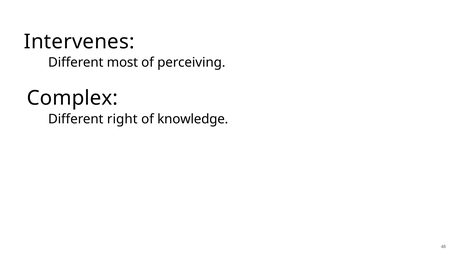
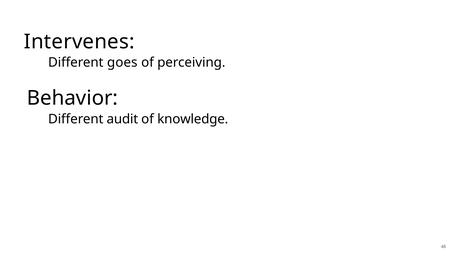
most: most -> goes
Complex: Complex -> Behavior
right: right -> audit
